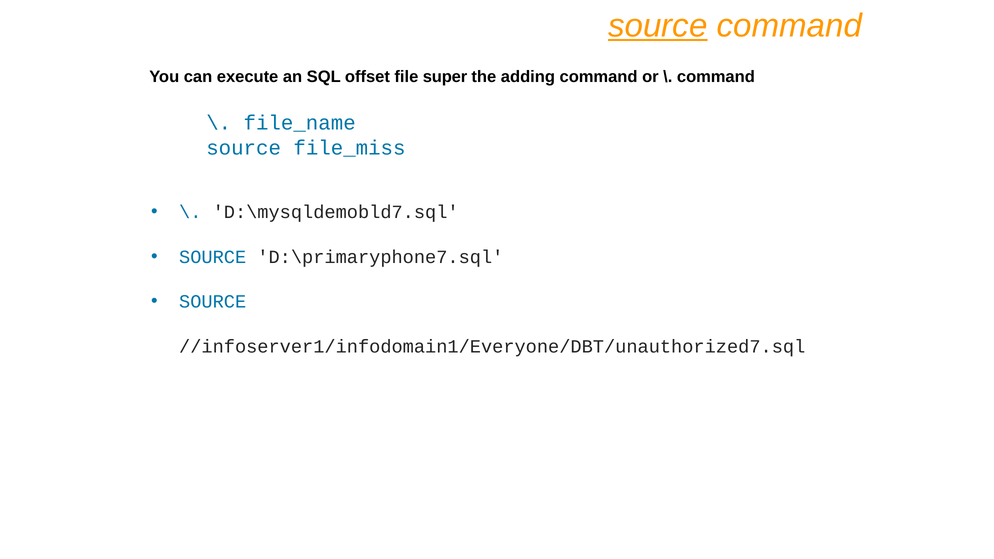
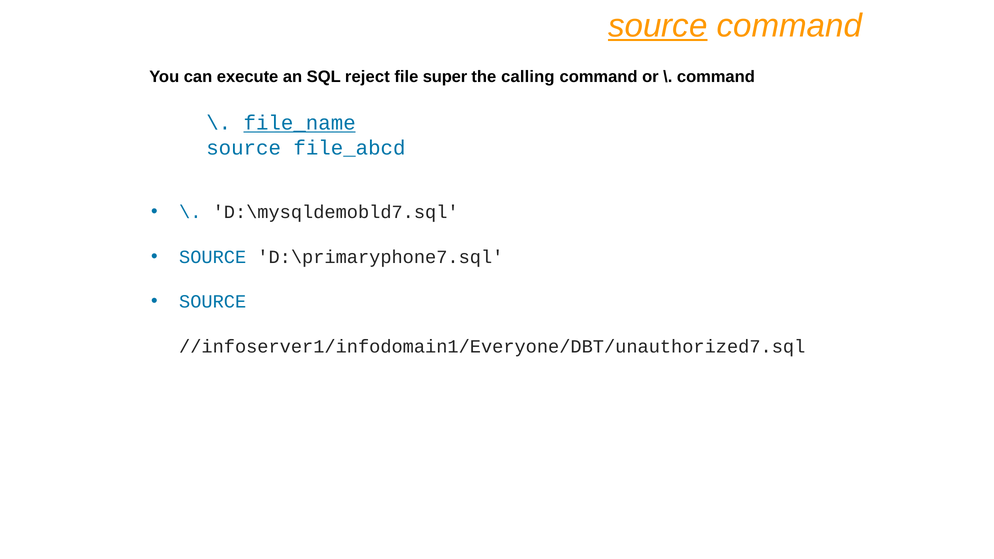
offset: offset -> reject
adding: adding -> calling
file_name underline: none -> present
file_miss: file_miss -> file_abcd
